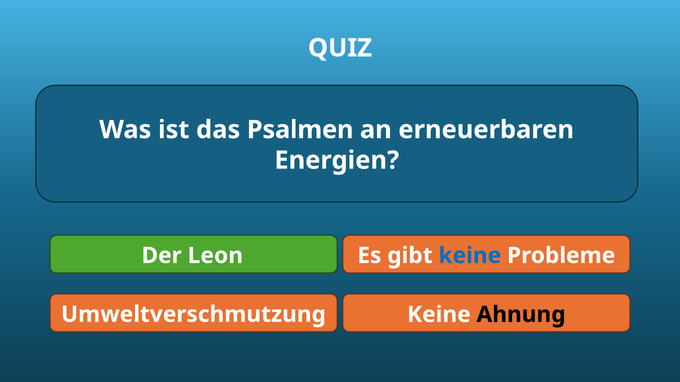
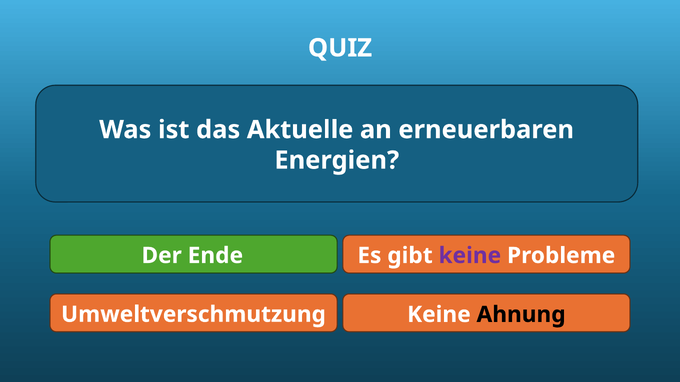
Psalmen: Psalmen -> Aktuelle
Leon: Leon -> Ende
keine at (470, 256) colour: blue -> purple
